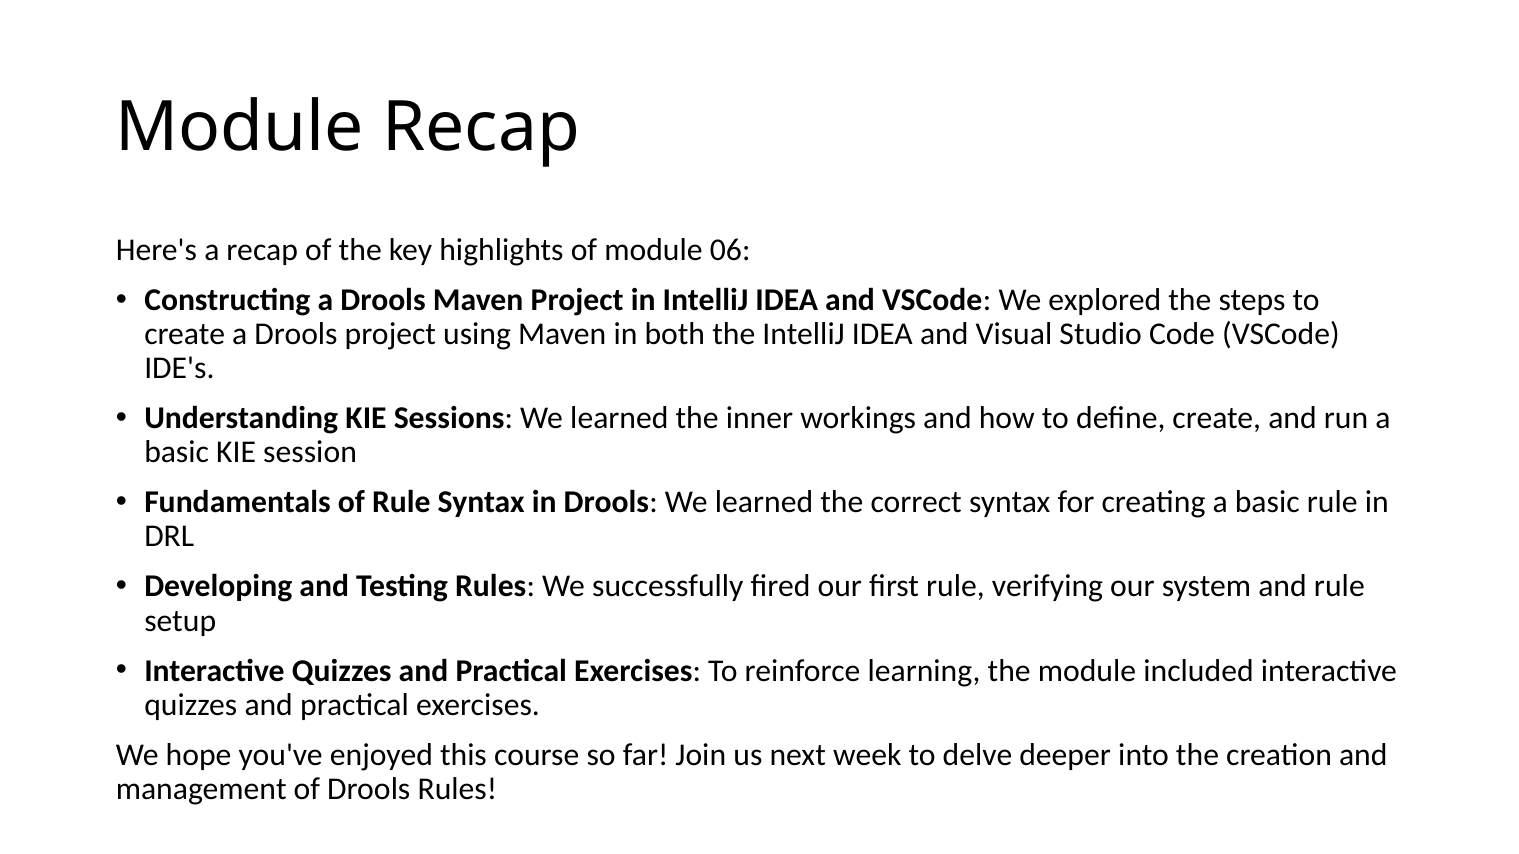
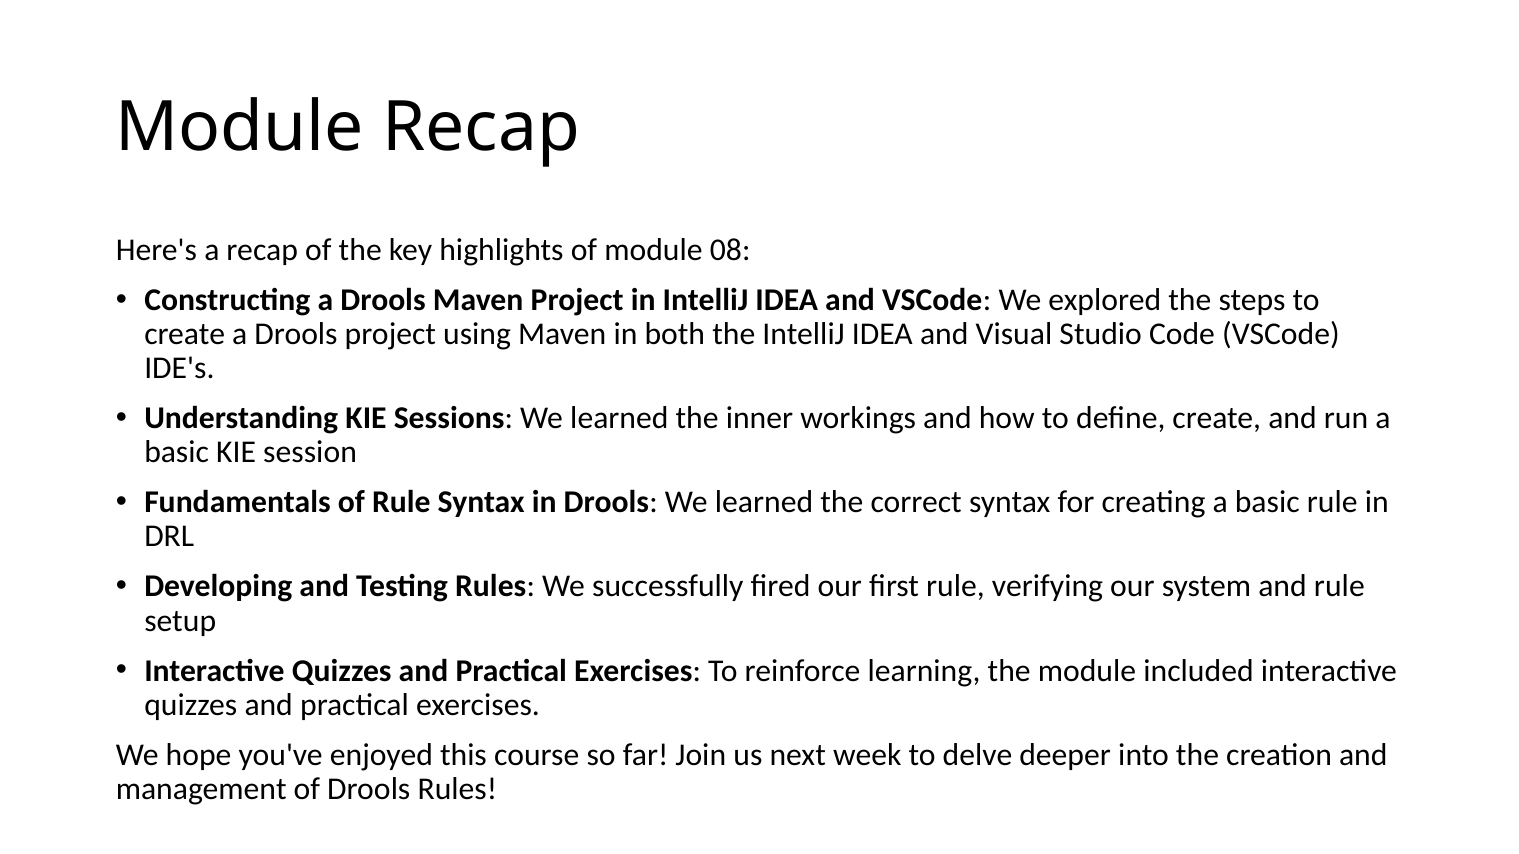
06: 06 -> 08
